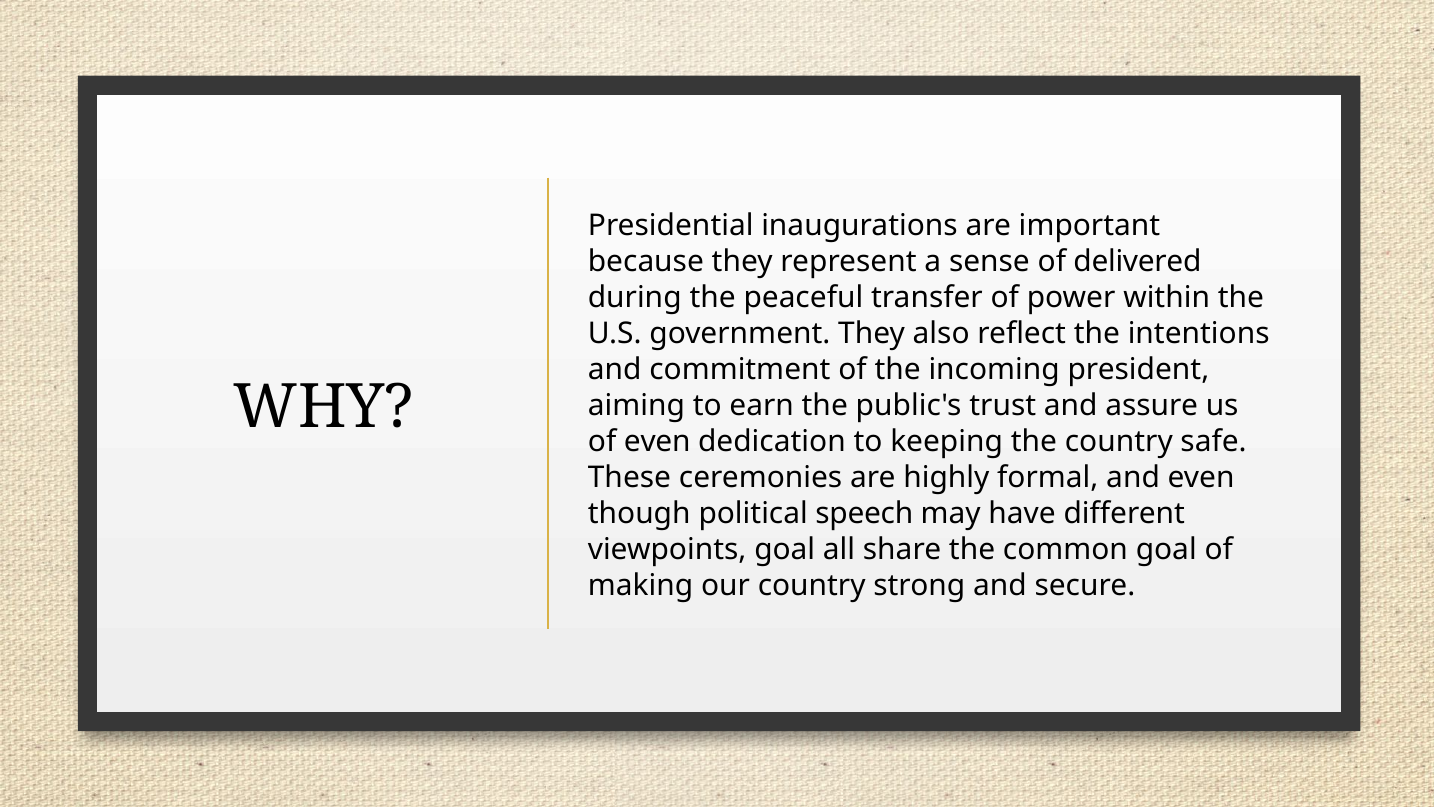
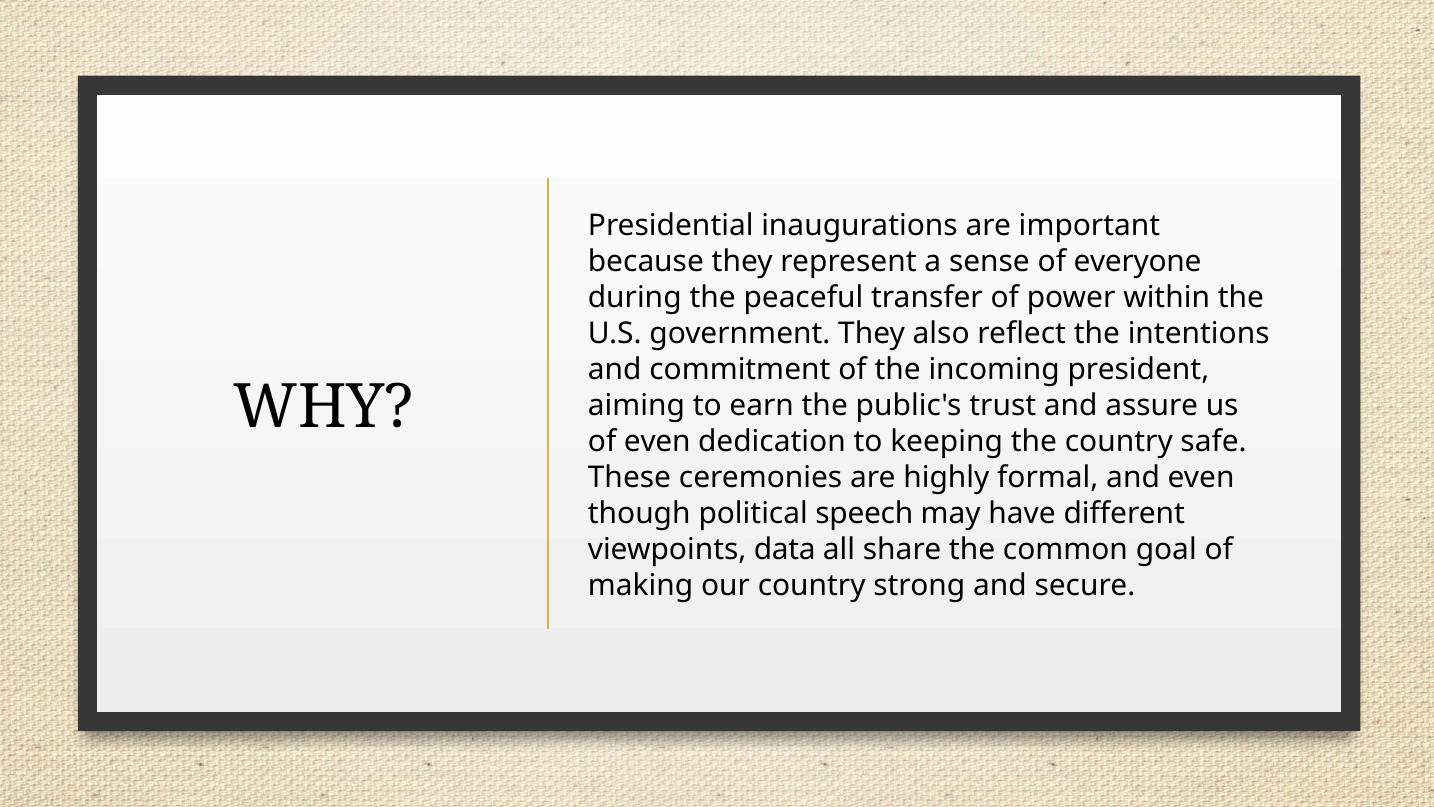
delivered: delivered -> everyone
viewpoints goal: goal -> data
